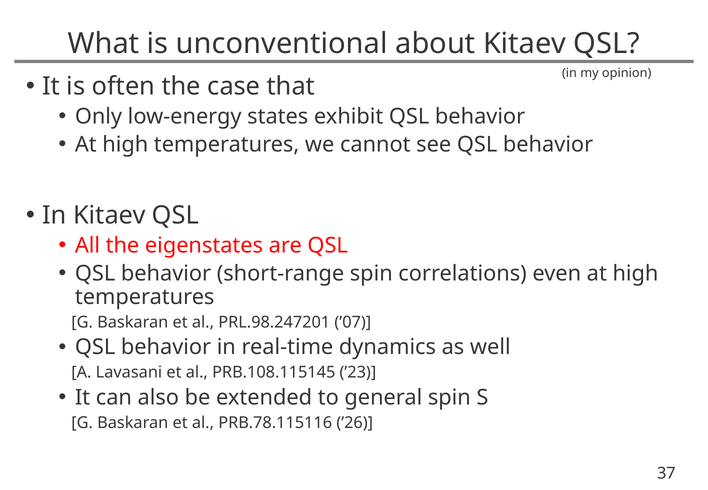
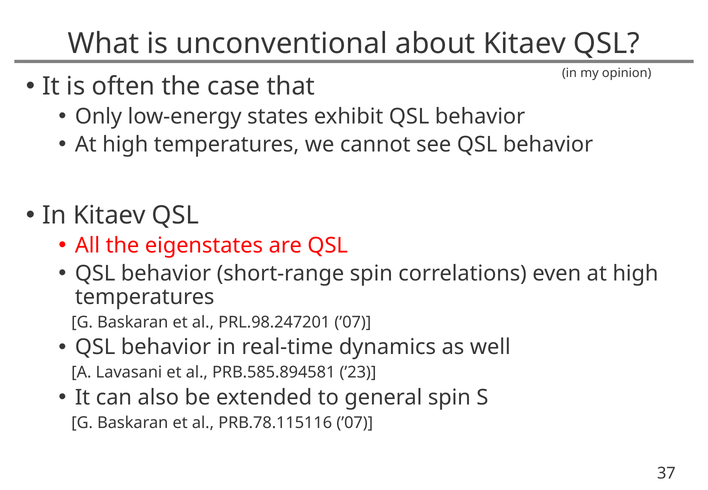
PRB.108.115145: PRB.108.115145 -> PRB.585.894581
PRB.78.115116 ’26: ’26 -> ’07
